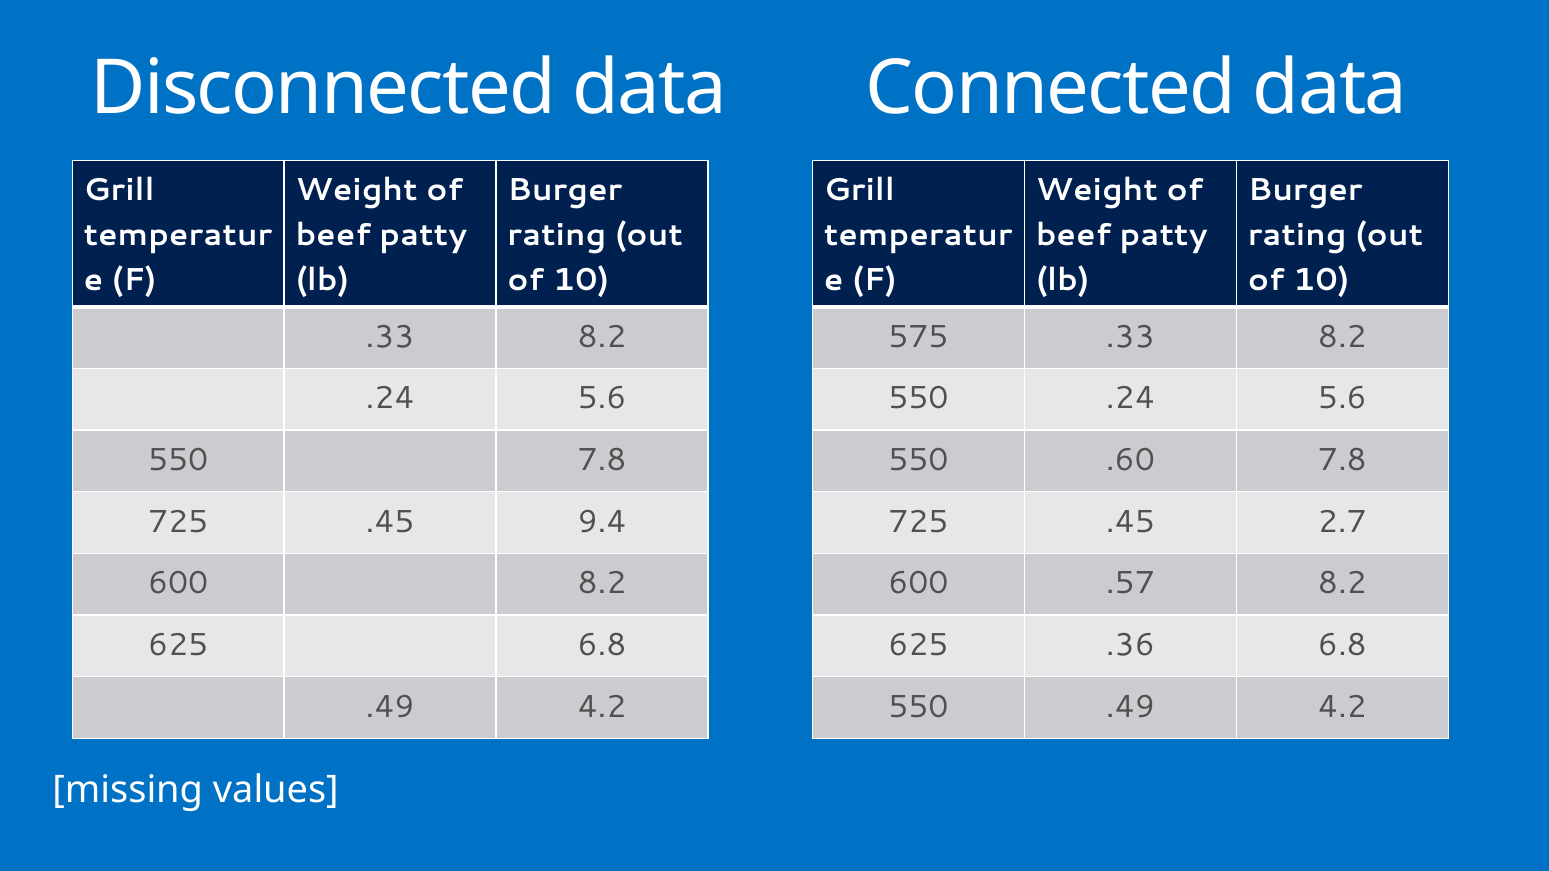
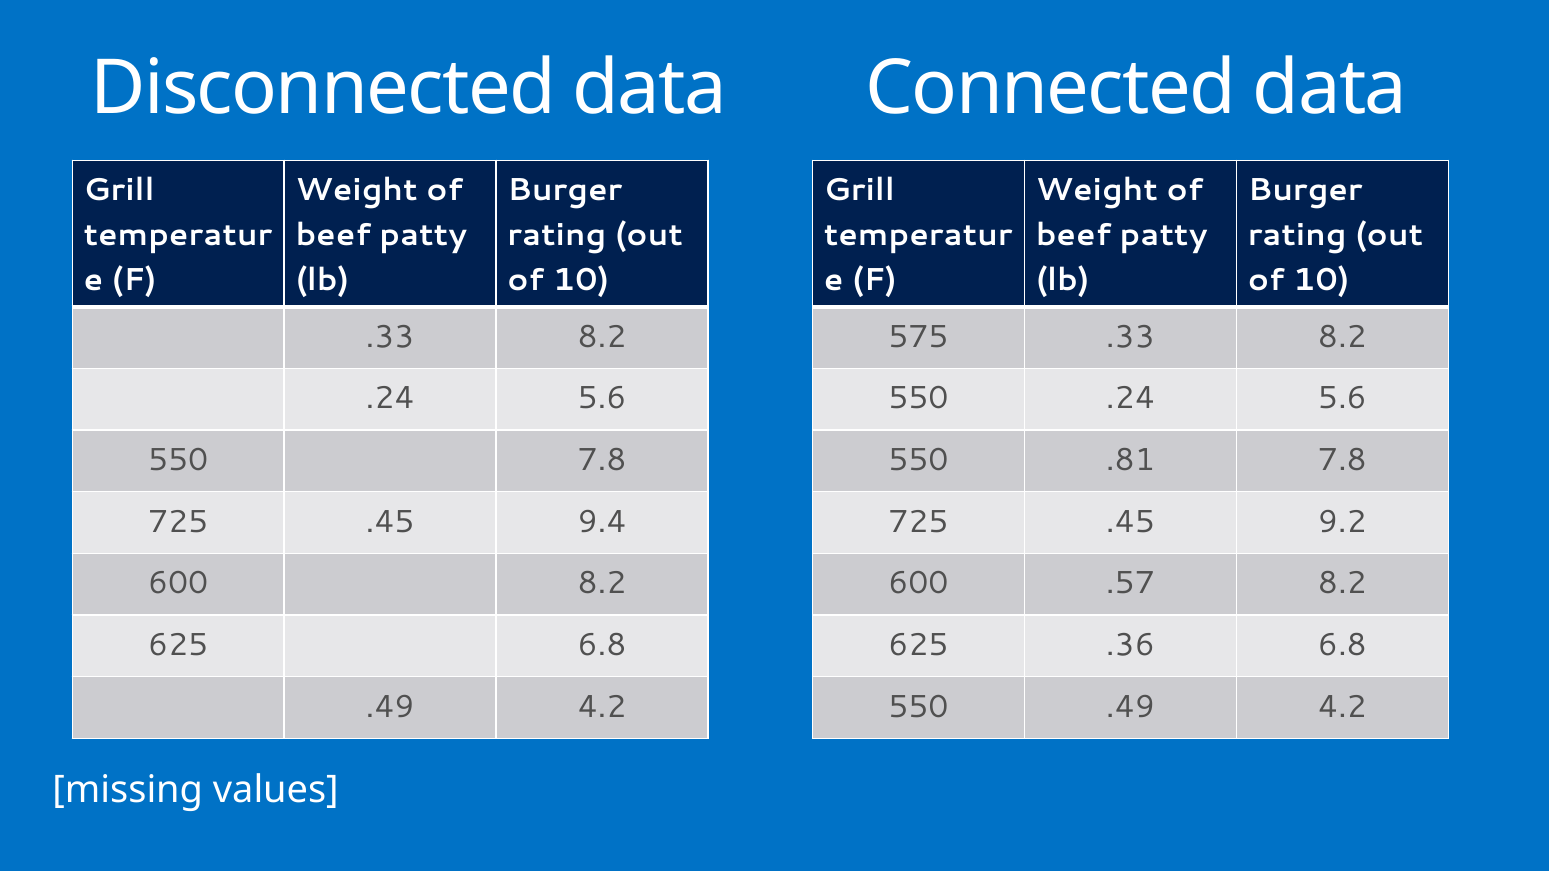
.60: .60 -> .81
2.7: 2.7 -> 9.2
